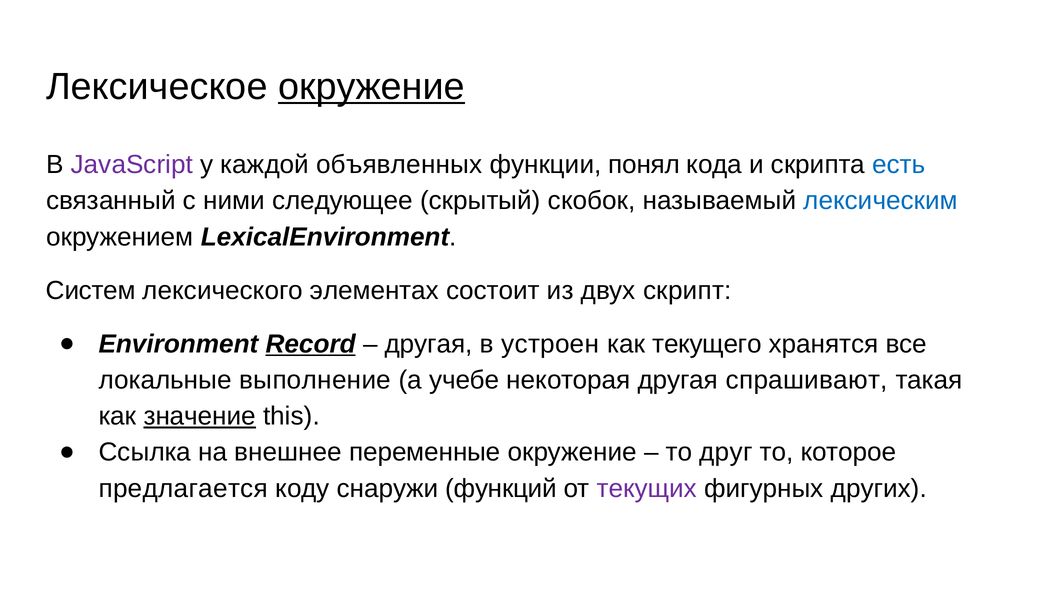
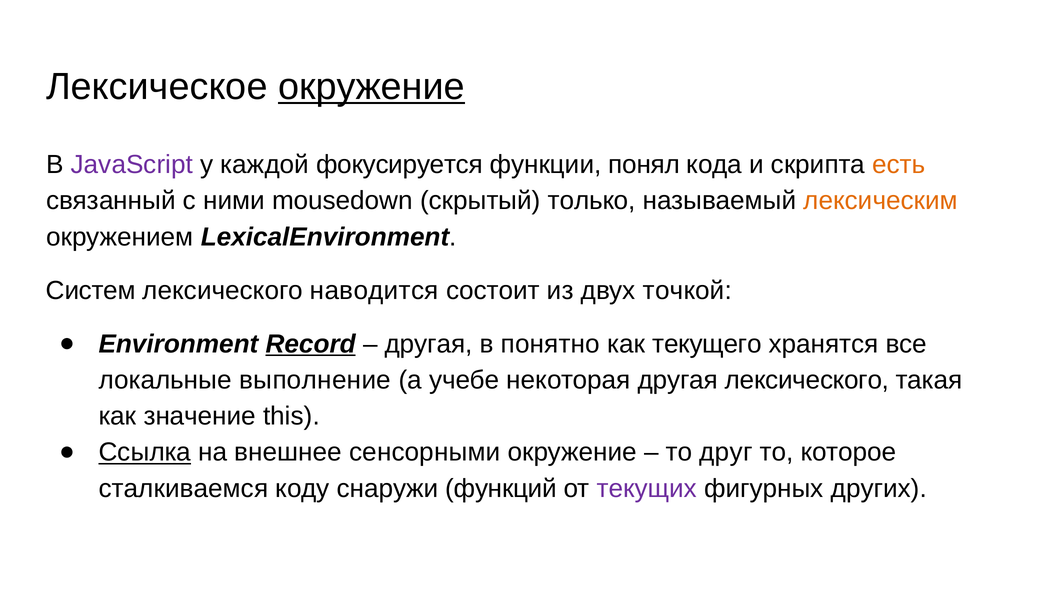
объявленных: объявленных -> фокусируется
есть colour: blue -> orange
следующее: следующее -> mousedown
скобок: скобок -> только
лексическим colour: blue -> orange
элементах: элементах -> наводится
скрипт: скрипт -> точкой
устроен: устроен -> понятно
другая спрашивают: спрашивают -> лексического
значение underline: present -> none
Ссылка underline: none -> present
переменные: переменные -> сенсорными
предлагается: предлагается -> сталкиваемся
